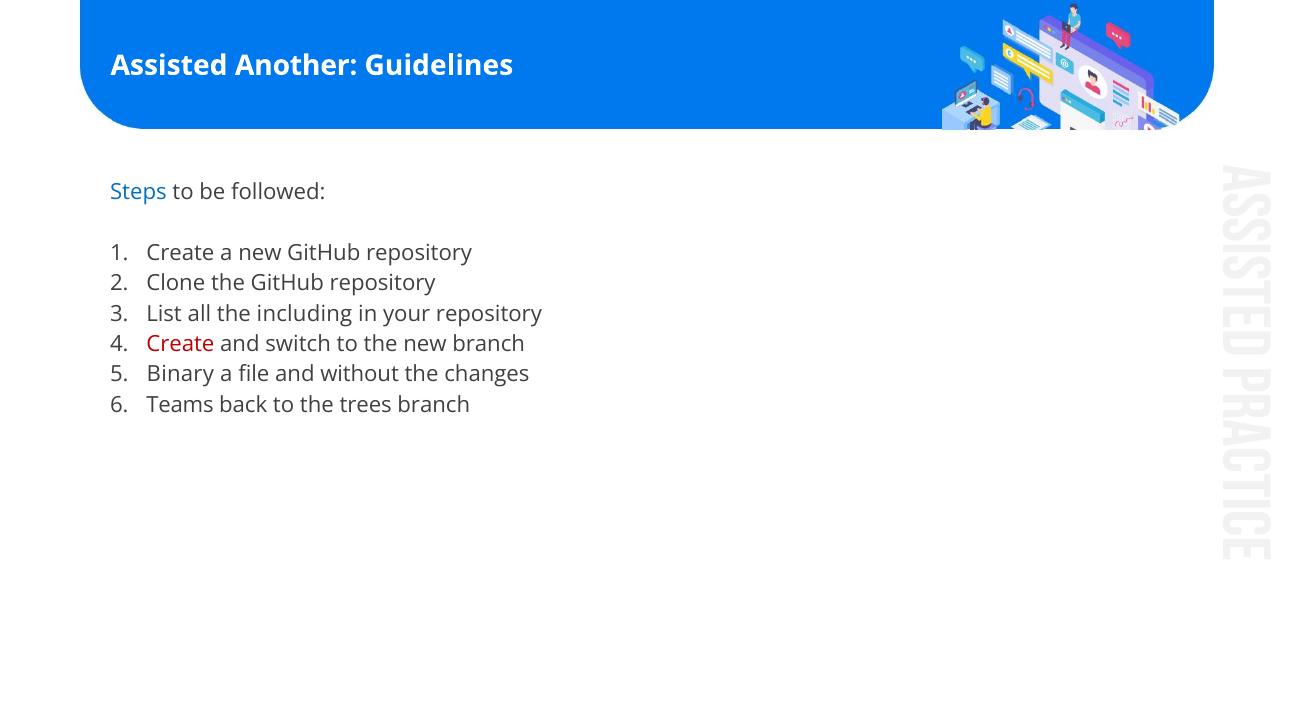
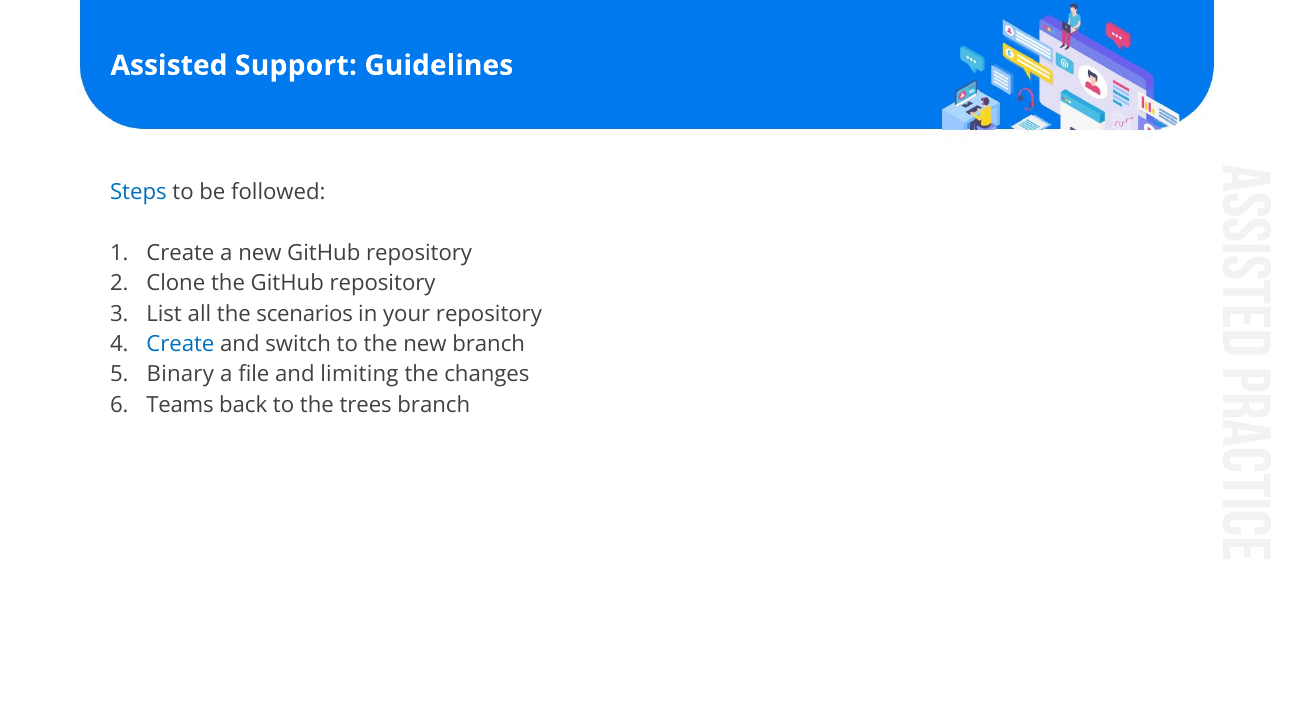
Another: Another -> Support
including: including -> scenarios
Create at (180, 344) colour: red -> blue
without: without -> limiting
